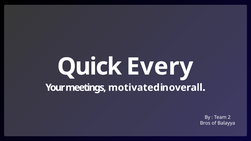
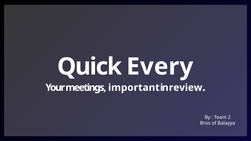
motivated: motivated -> important
overall: overall -> review
